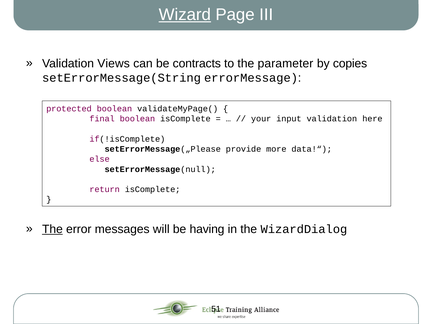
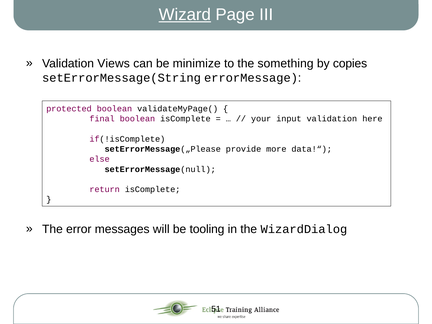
contracts: contracts -> minimize
parameter: parameter -> something
The at (52, 229) underline: present -> none
having: having -> tooling
